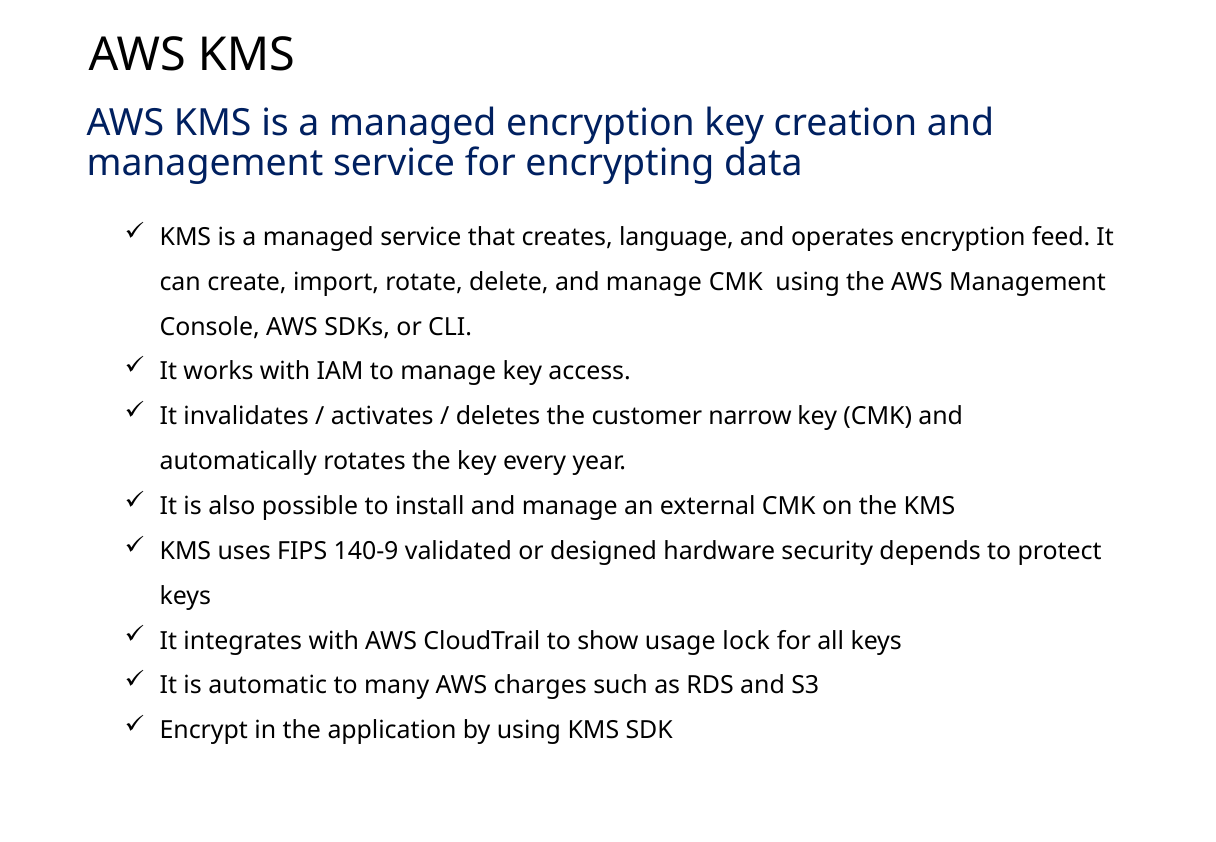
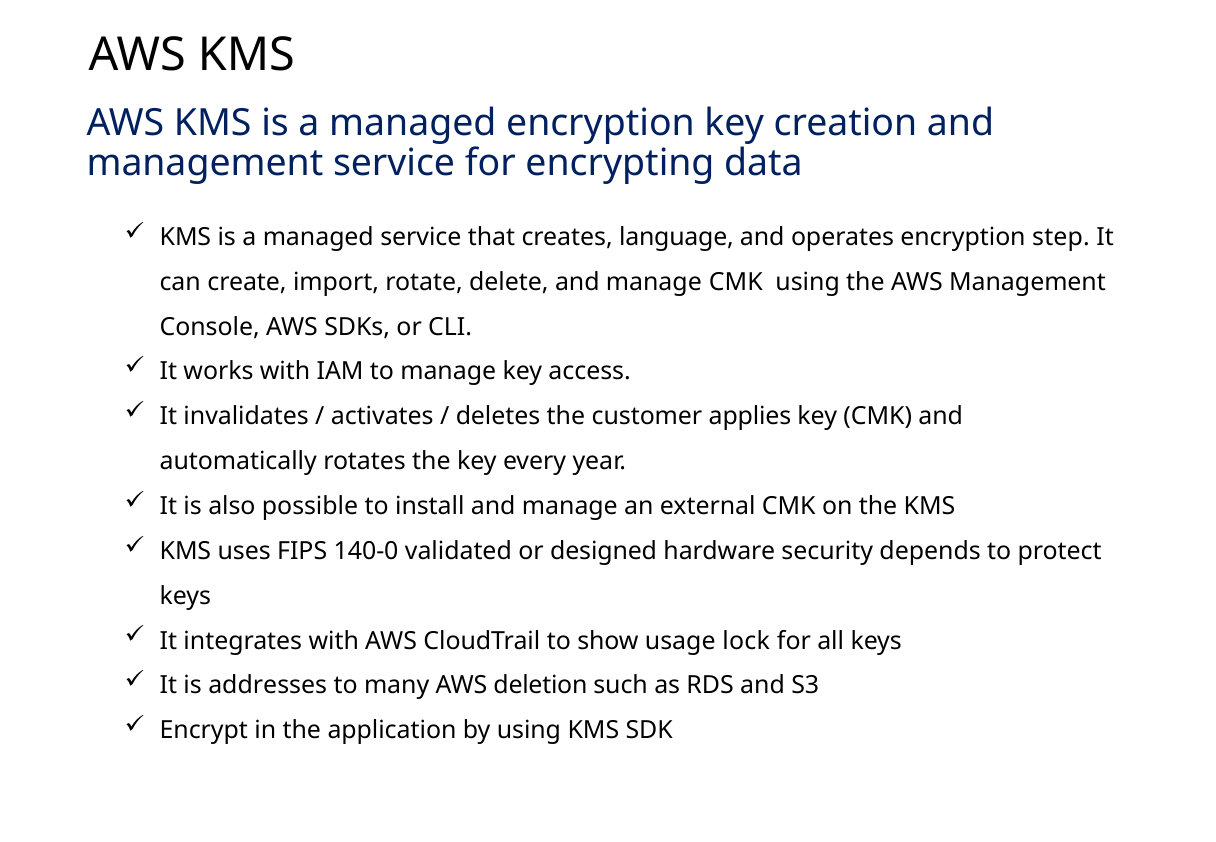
feed: feed -> step
narrow: narrow -> applies
140-9: 140-9 -> 140-0
automatic: automatic -> addresses
charges: charges -> deletion
